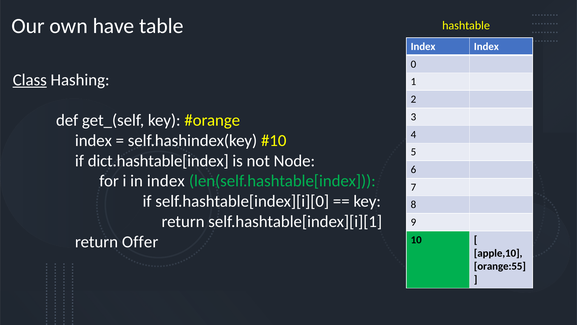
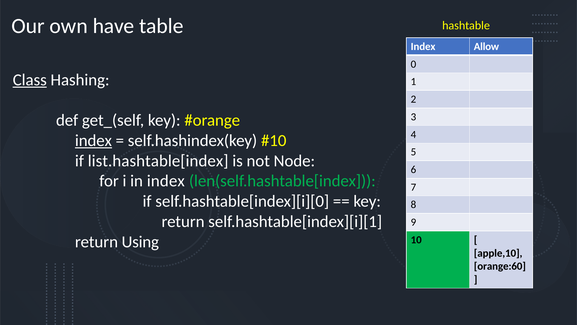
Index Index: Index -> Allow
index at (93, 140) underline: none -> present
dict.hashtable[index: dict.hashtable[index -> list.hashtable[index
Offer: Offer -> Using
orange:55: orange:55 -> orange:60
